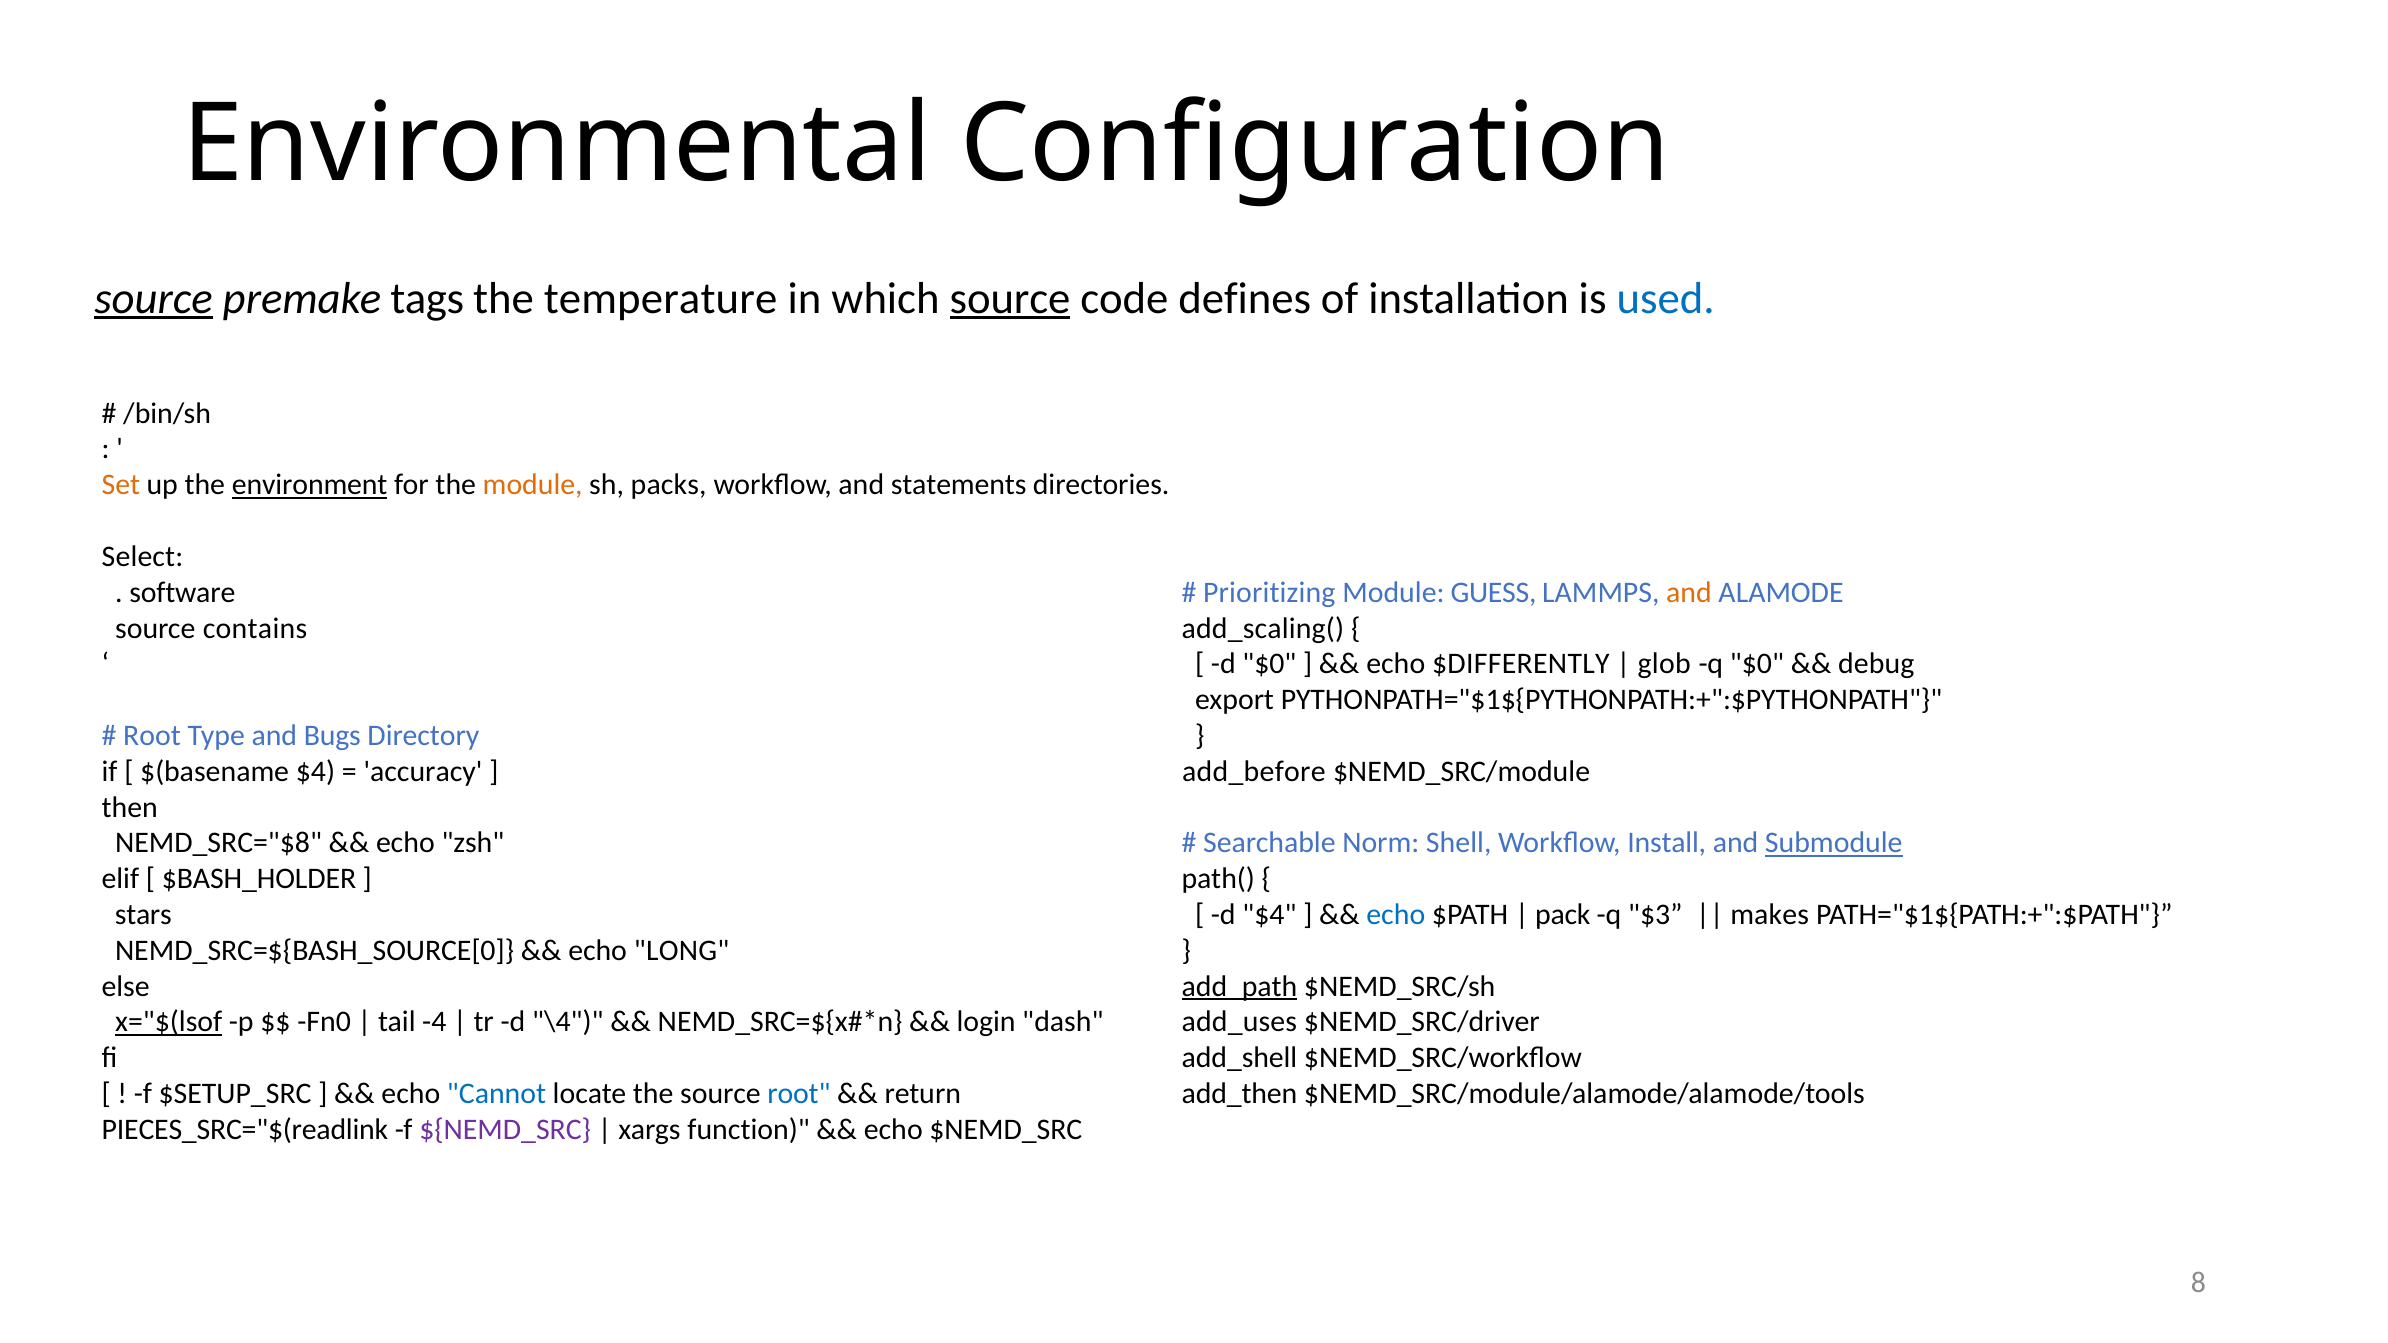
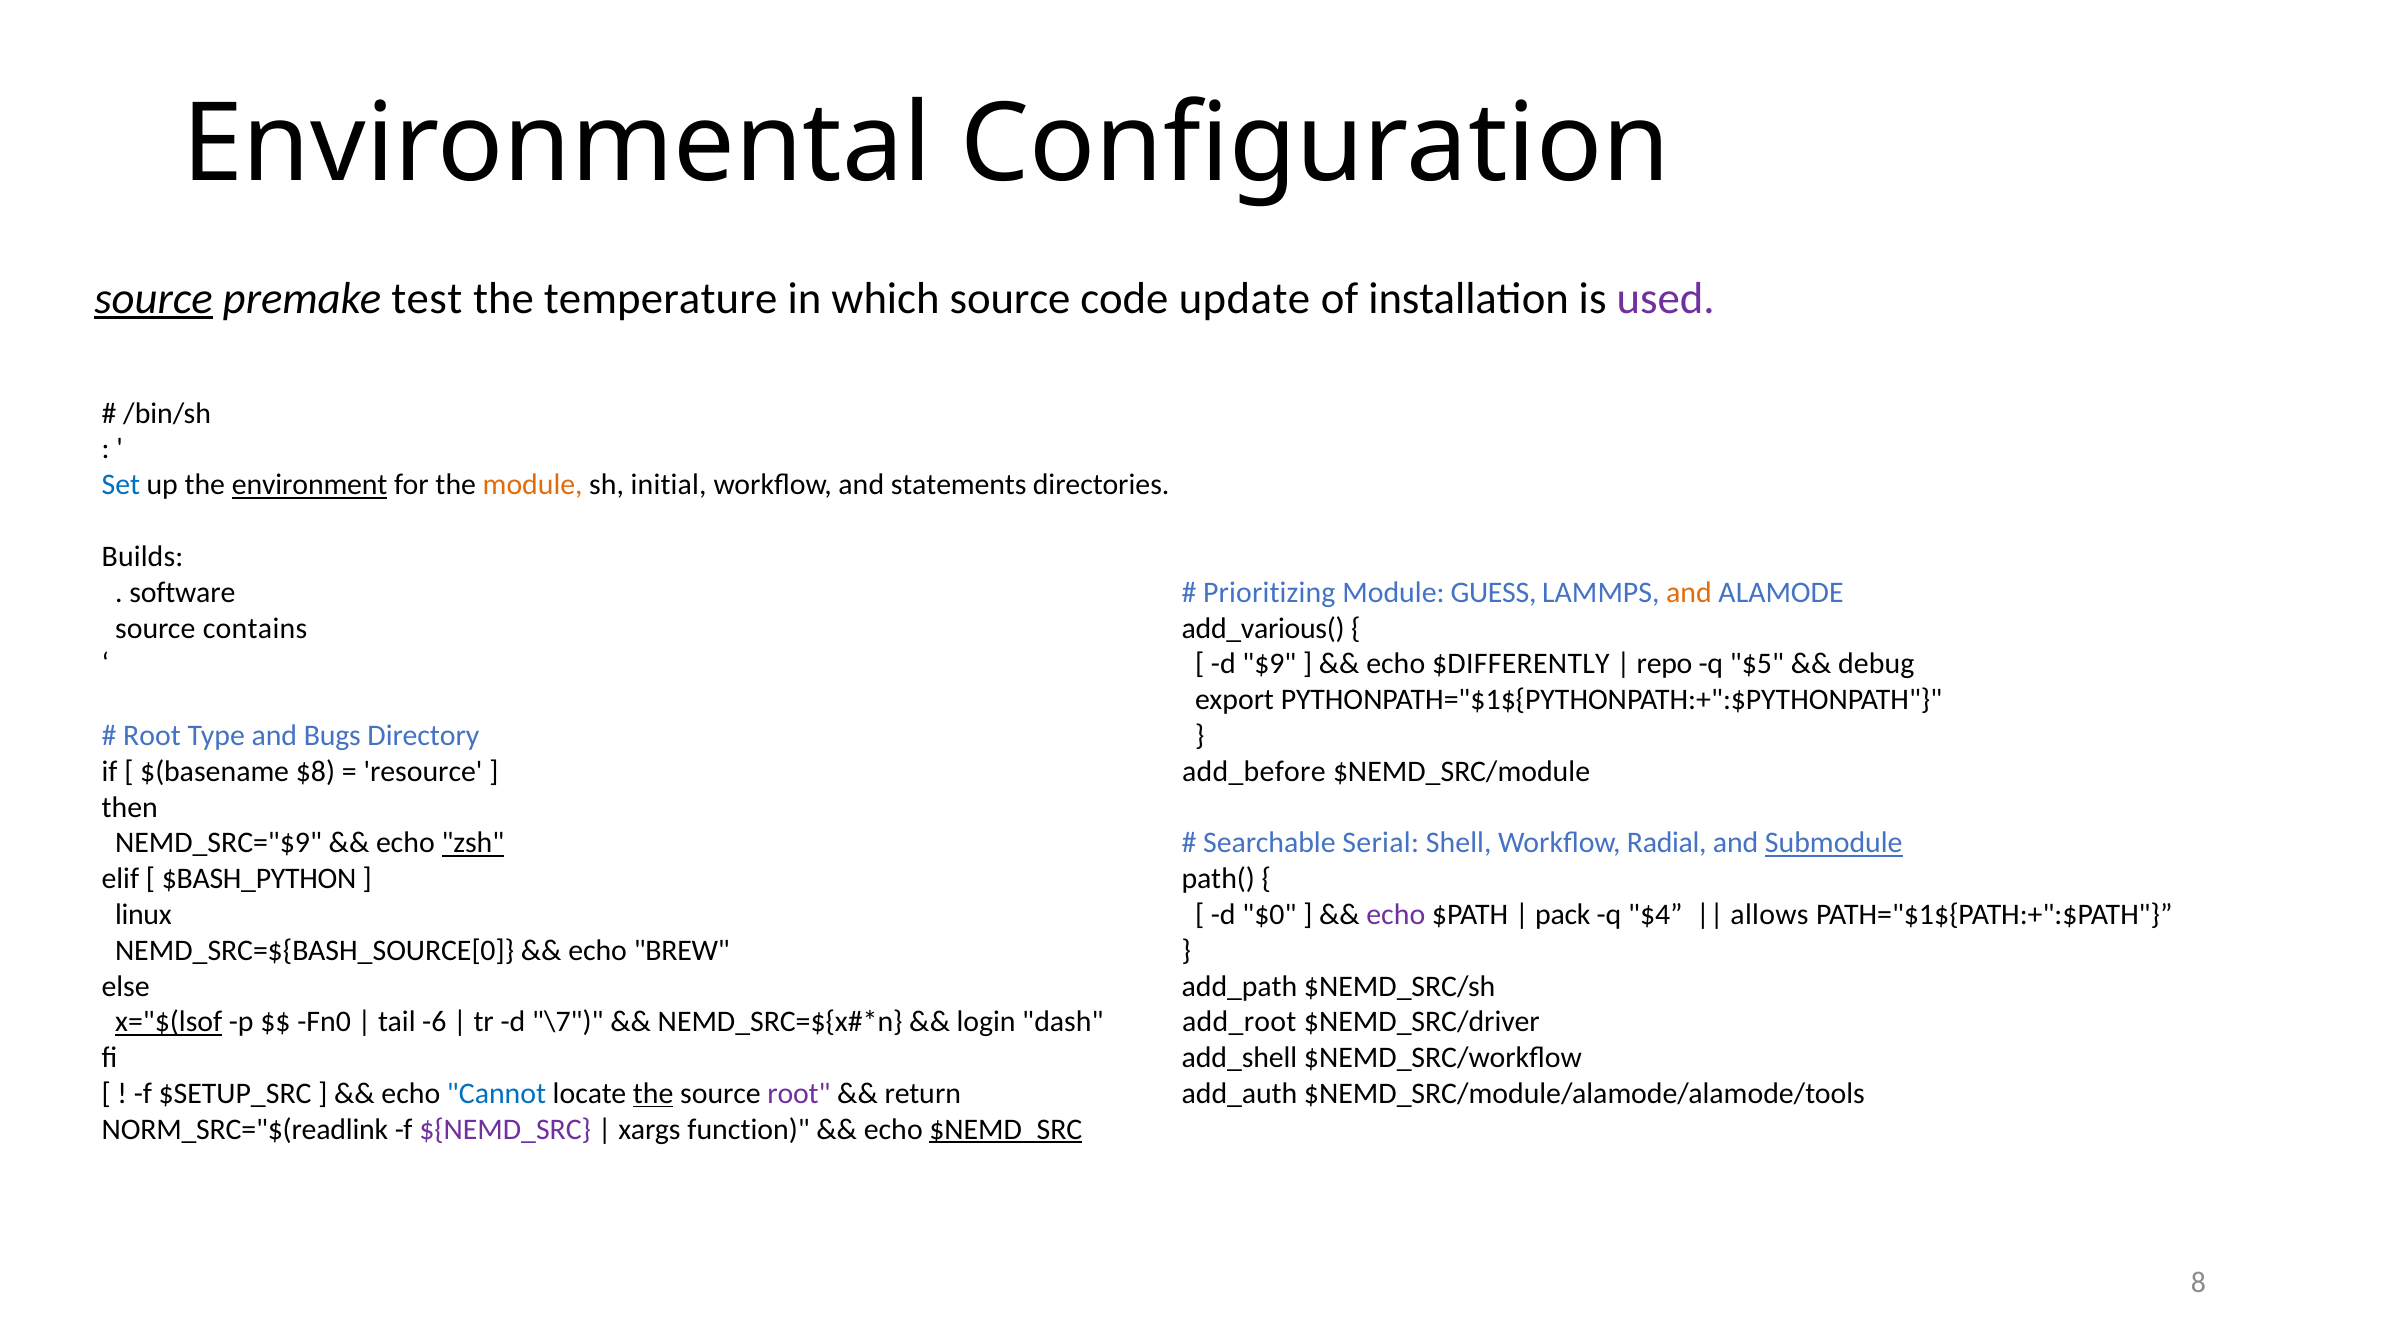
tags: tags -> test
source at (1010, 299) underline: present -> none
defines: defines -> update
used colour: blue -> purple
Set colour: orange -> blue
packs: packs -> initial
Select: Select -> Builds
add_scaling(: add_scaling( -> add_various(
d $0: $0 -> $9
glob: glob -> repo
q $0: $0 -> $5
$(basename $4: $4 -> $8
accuracy: accuracy -> resource
NEMD_SRC="$8: NEMD_SRC="$8 -> NEMD_SRC="$9
zsh underline: none -> present
Norm: Norm -> Serial
Install: Install -> Radial
$BASH_HOLDER: $BASH_HOLDER -> $BASH_PYTHON
stars: stars -> linux
d $4: $4 -> $0
echo at (1396, 915) colour: blue -> purple
$3: $3 -> $4
makes: makes -> allows
LONG: LONG -> BREW
add_path underline: present -> none
-4: -4 -> -6
\4: \4 -> \7
add_uses: add_uses -> add_root
the at (653, 1094) underline: none -> present
root at (799, 1094) colour: blue -> purple
add_then: add_then -> add_auth
PIECES_SRC="$(readlink: PIECES_SRC="$(readlink -> NORM_SRC="$(readlink
$NEMD_SRC underline: none -> present
